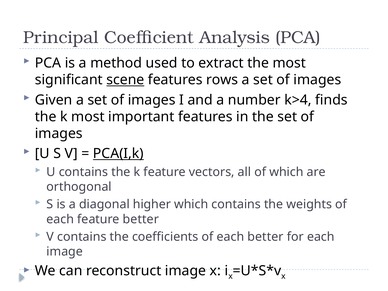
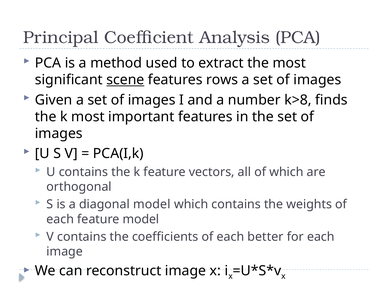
k>4: k>4 -> k>8
PCA(I,k underline: present -> none
diagonal higher: higher -> model
feature better: better -> model
